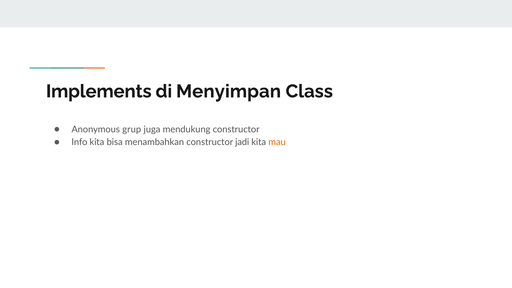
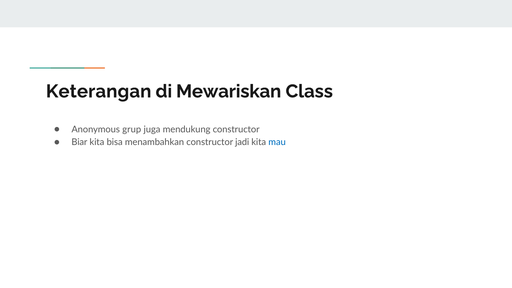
Implements: Implements -> Keterangan
Menyimpan: Menyimpan -> Mewariskan
Info: Info -> Biar
mau colour: orange -> blue
